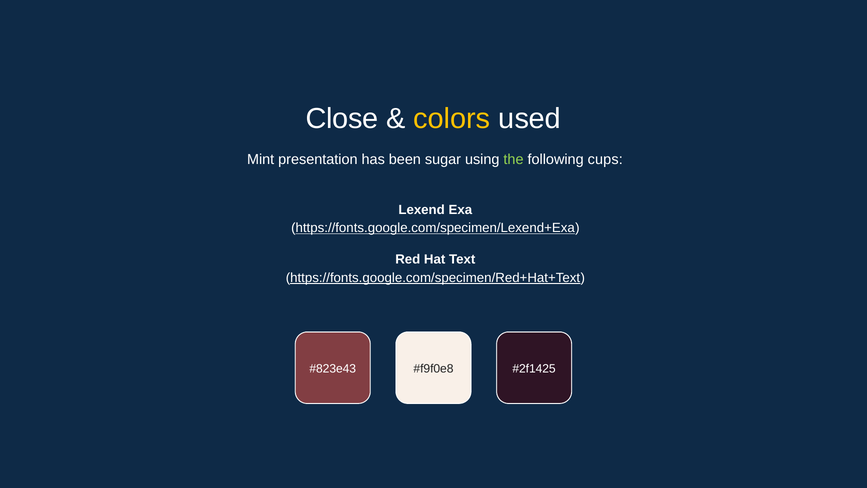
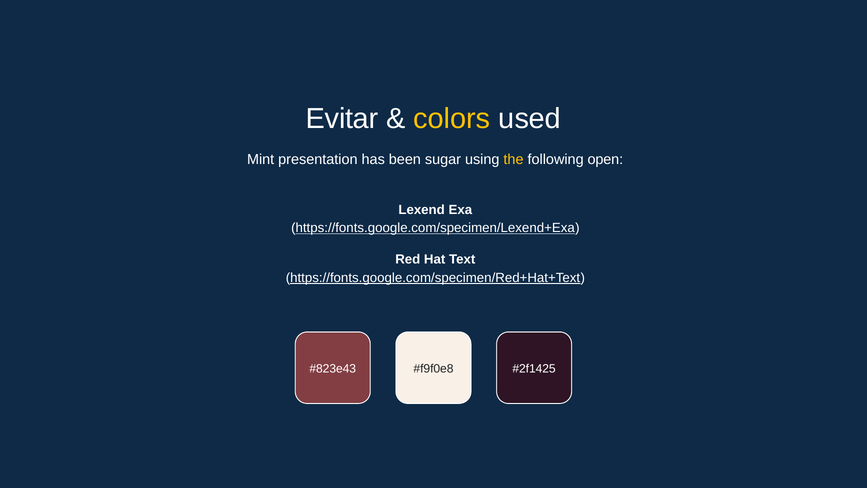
Close: Close -> Evitar
the colour: light green -> yellow
cups: cups -> open
